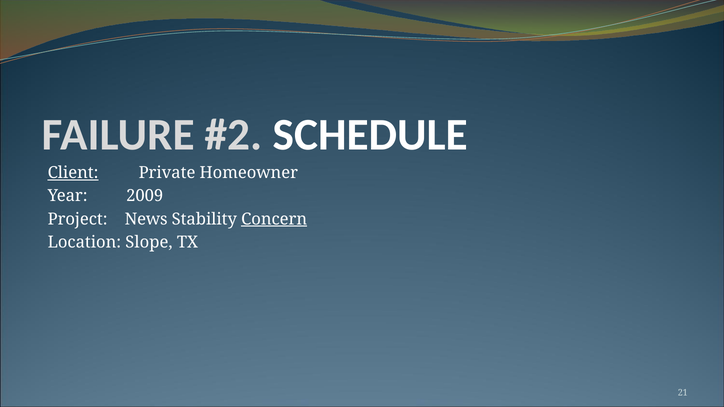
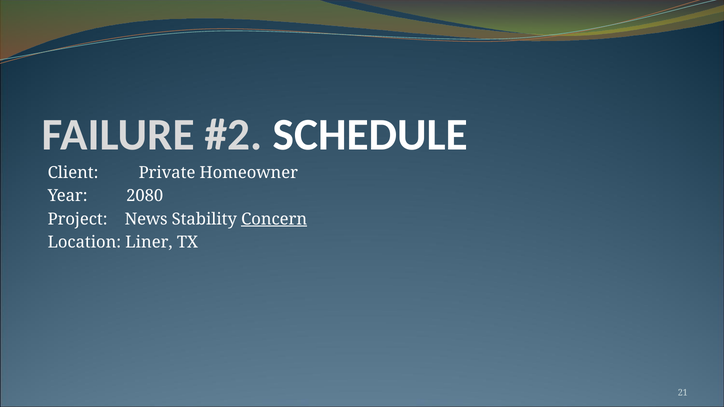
Client underline: present -> none
2009: 2009 -> 2080
Slope: Slope -> Liner
